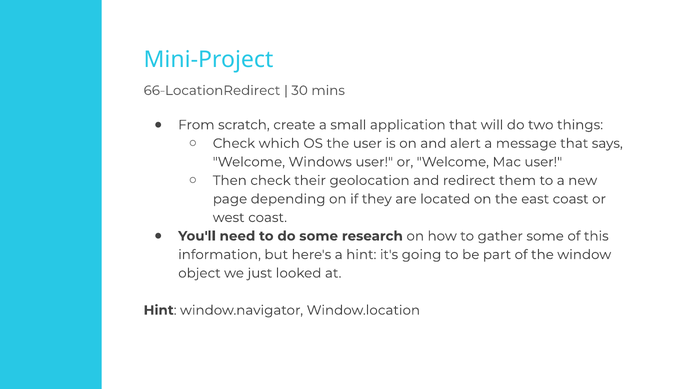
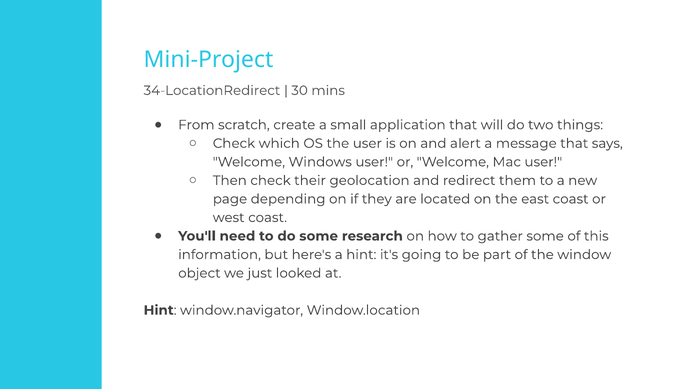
66-LocationRedirect: 66-LocationRedirect -> 34-LocationRedirect
